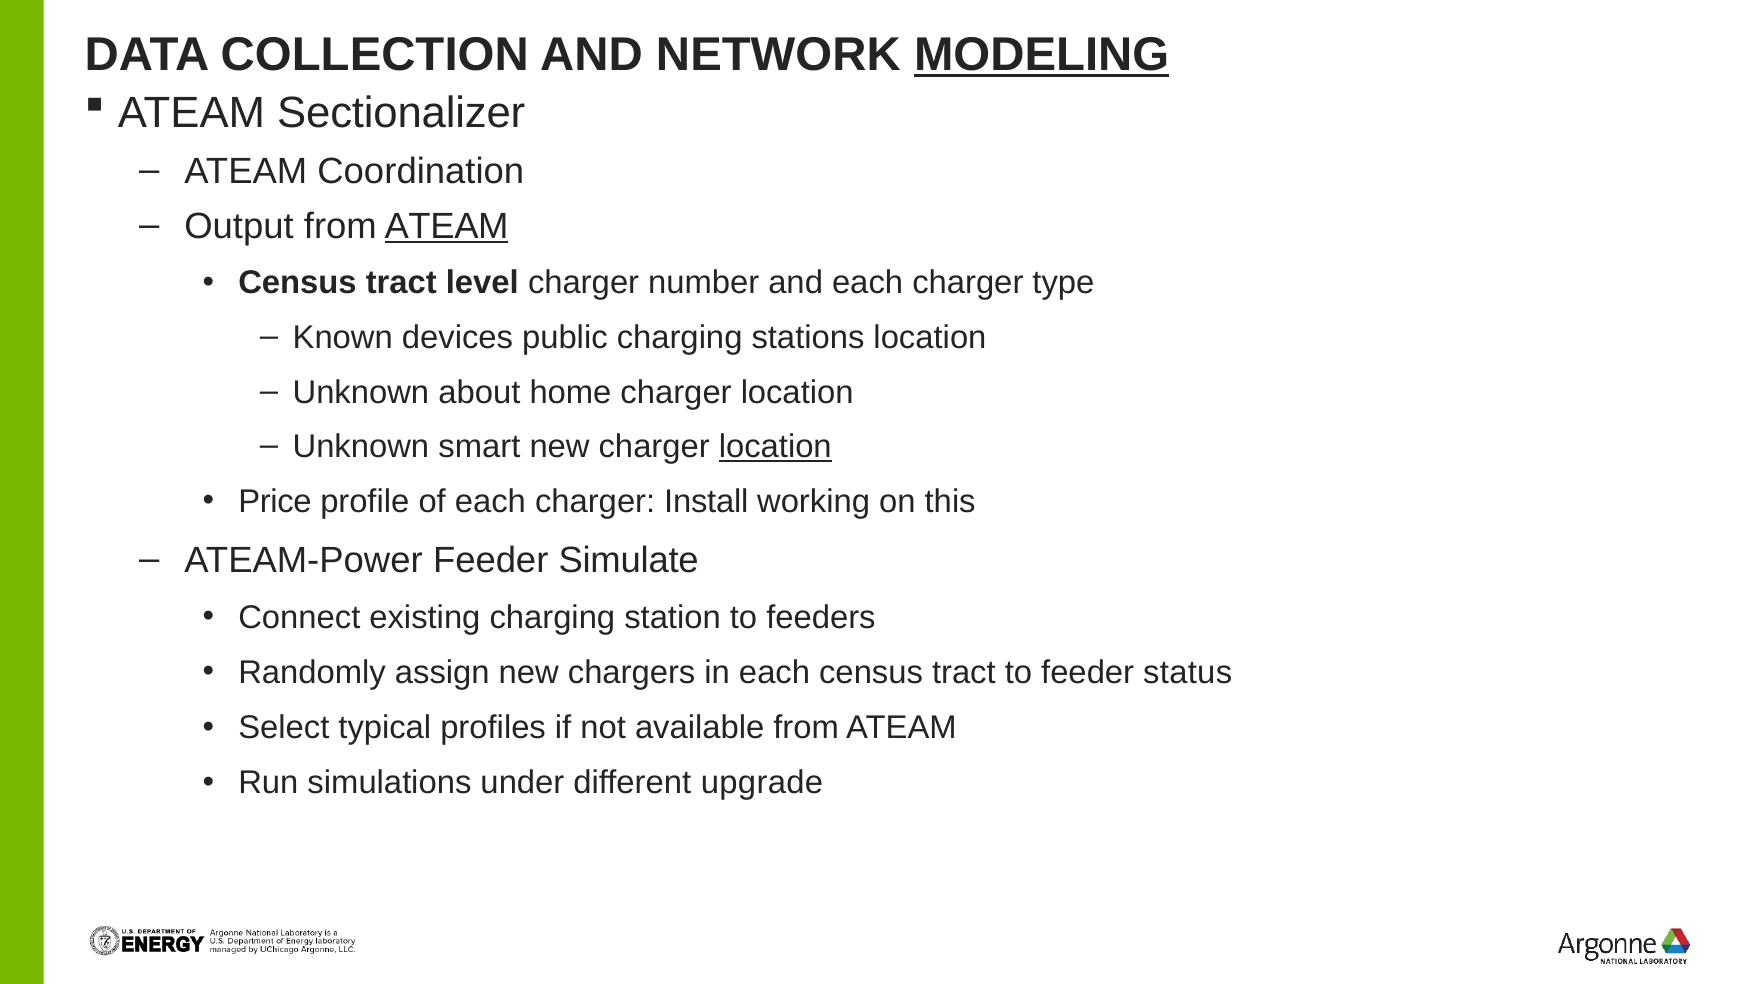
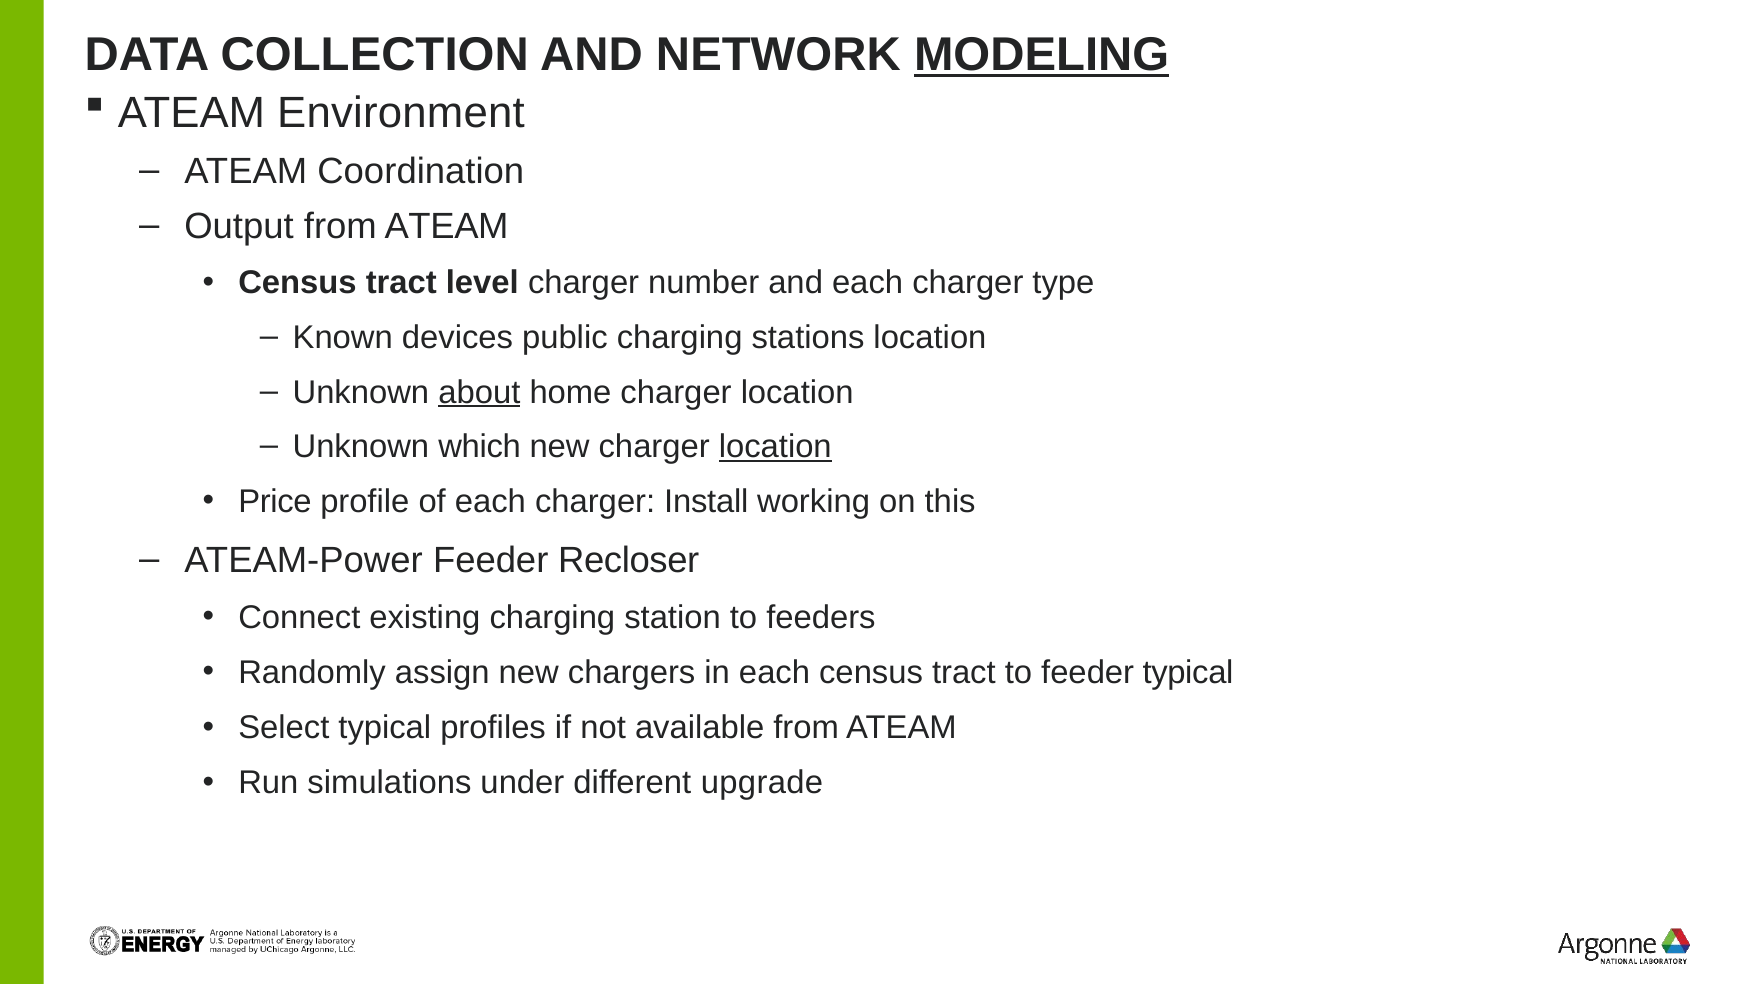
Sectionalizer: Sectionalizer -> Environment
ATEAM at (447, 226) underline: present -> none
about underline: none -> present
smart: smart -> which
Simulate: Simulate -> Recloser
feeder status: status -> typical
